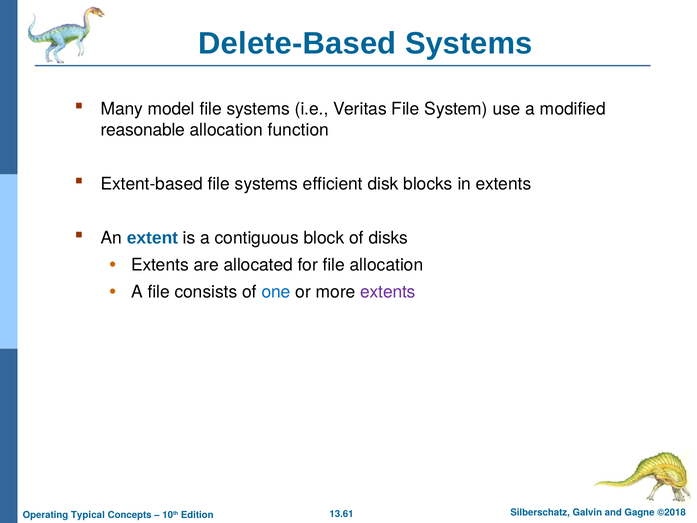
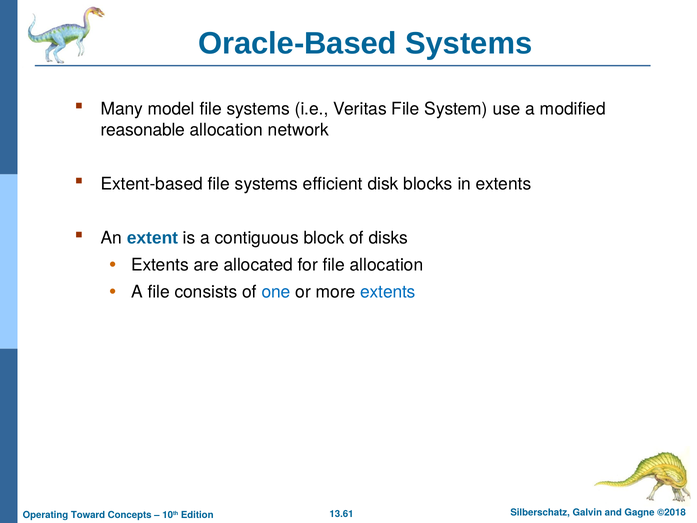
Delete-Based: Delete-Based -> Oracle-Based
function: function -> network
extents at (388, 292) colour: purple -> blue
Typical: Typical -> Toward
